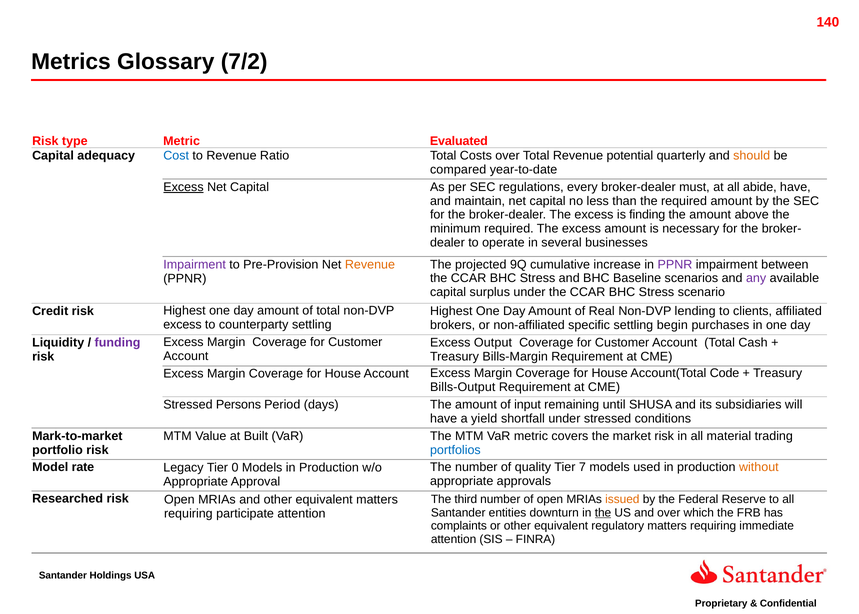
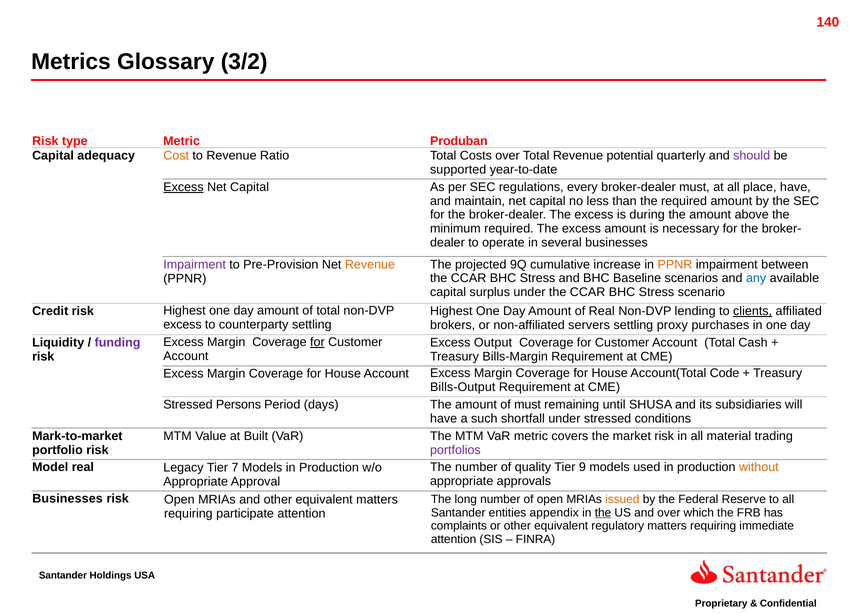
7/2: 7/2 -> 3/2
Evaluated: Evaluated -> Produban
Cost colour: blue -> orange
should colour: orange -> purple
compared: compared -> supported
abide: abide -> place
finding: finding -> during
PPNR at (675, 264) colour: purple -> orange
any colour: purple -> blue
clients underline: none -> present
specific: specific -> servers
begin: begin -> proxy
for at (317, 342) underline: none -> present
of input: input -> must
yield: yield -> such
portfolios colour: blue -> purple
Model rate: rate -> real
0: 0 -> 7
7: 7 -> 9
Researched at (68, 498): Researched -> Businesses
third: third -> long
downturn: downturn -> appendix
